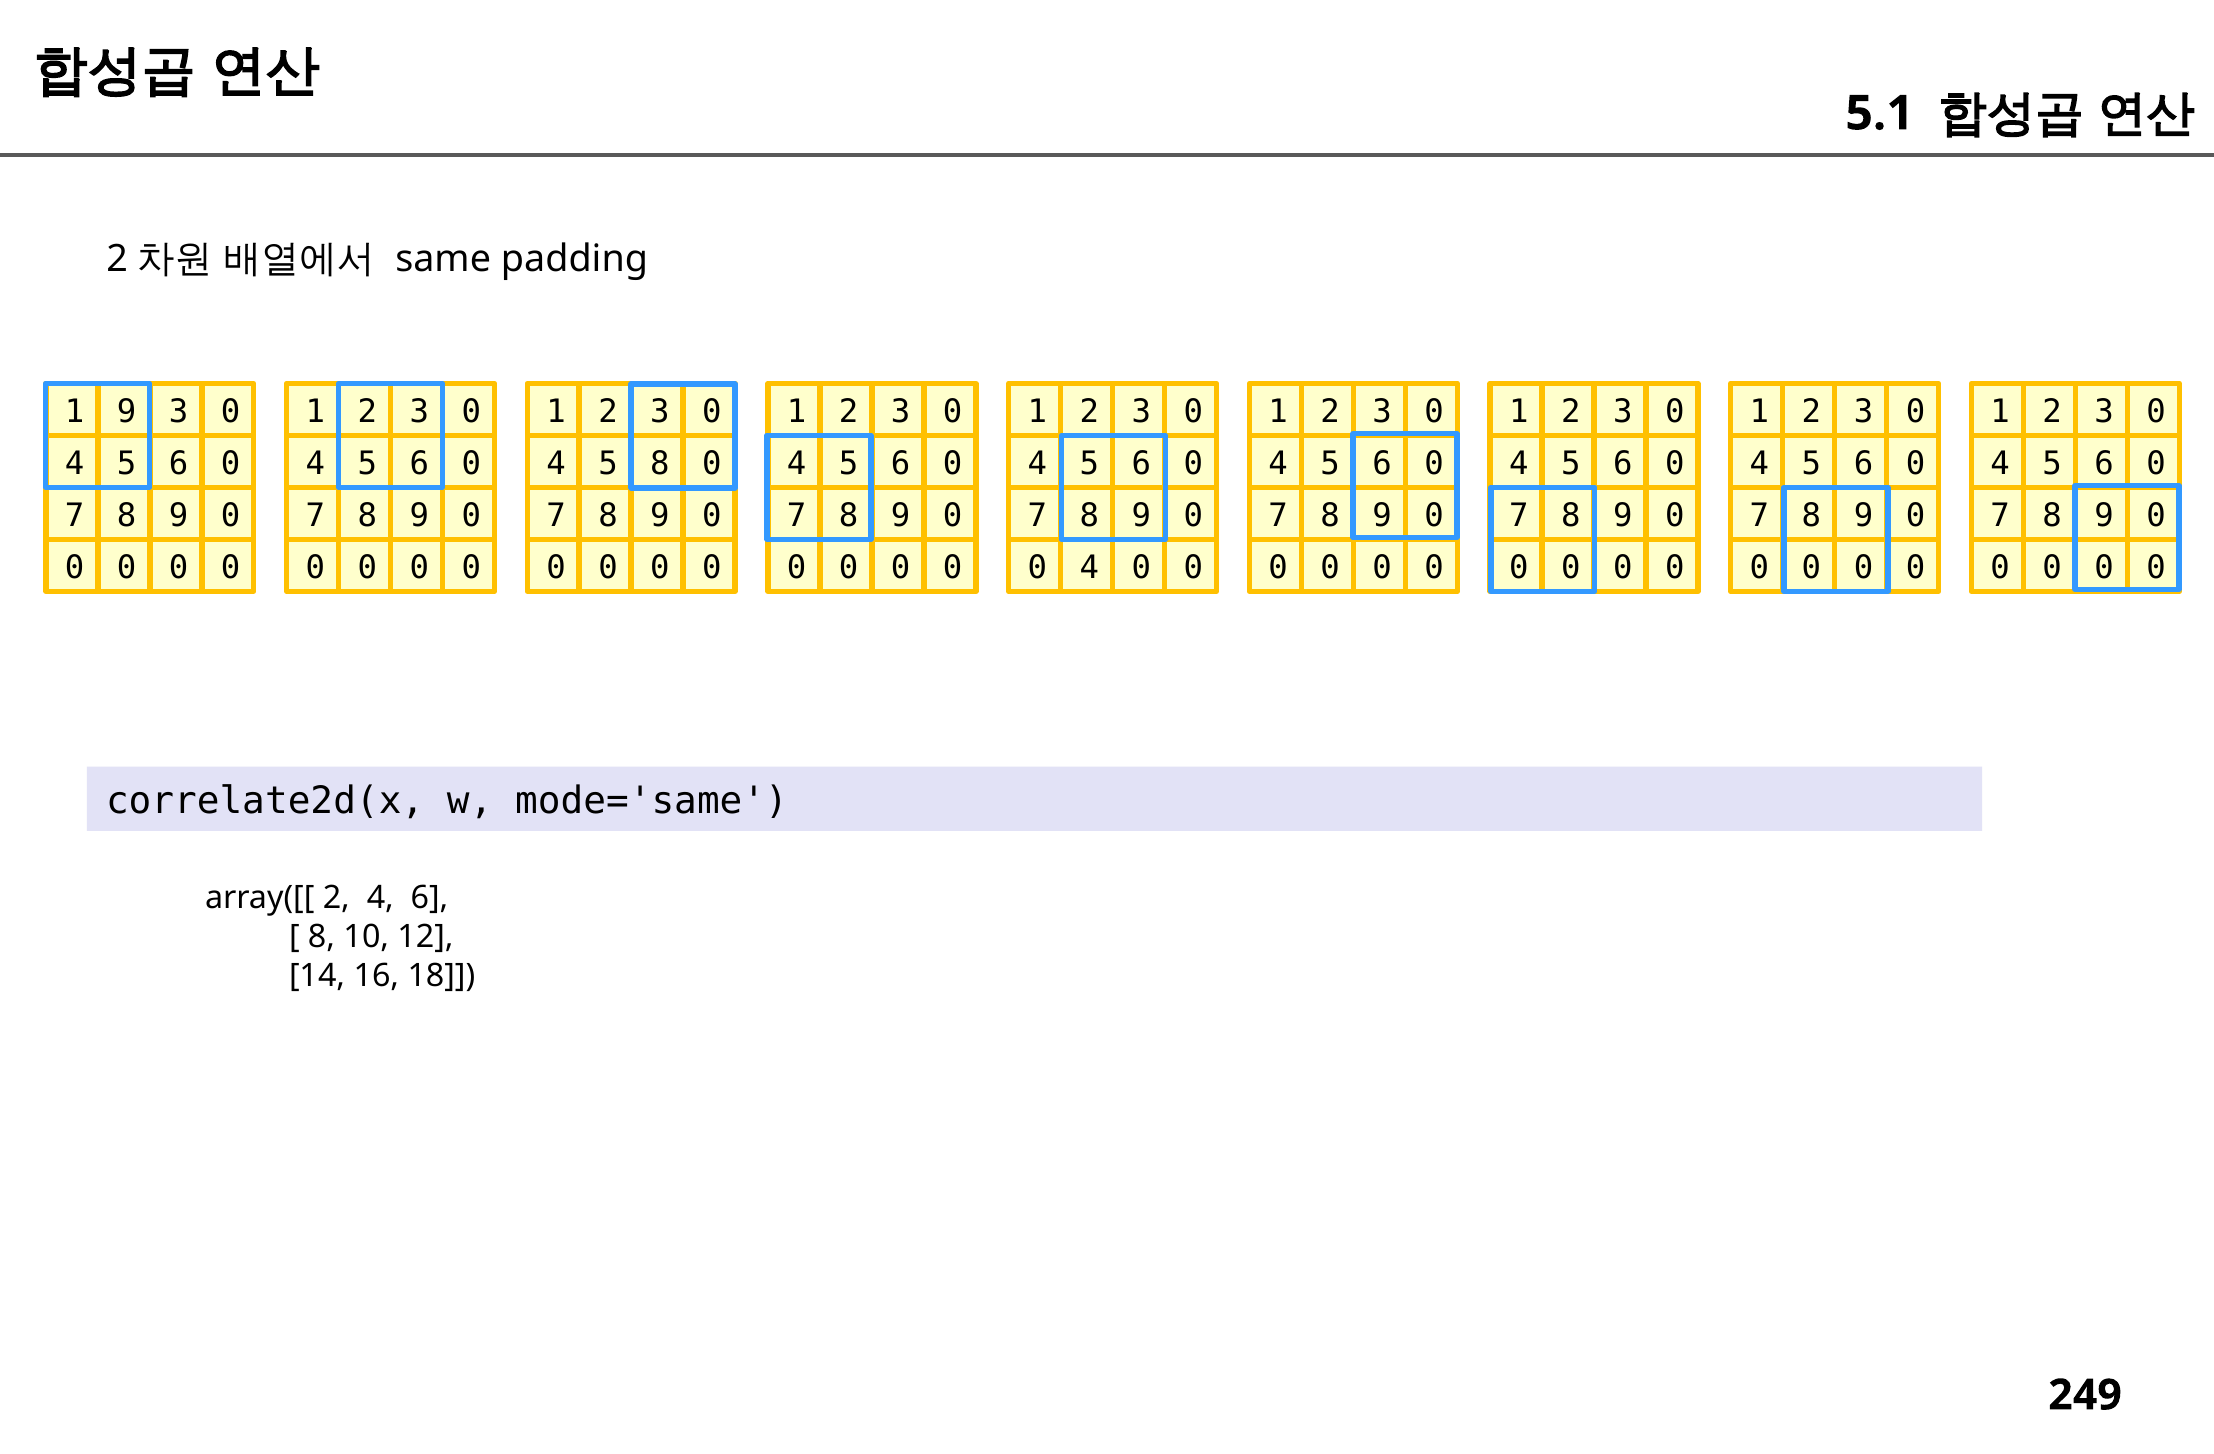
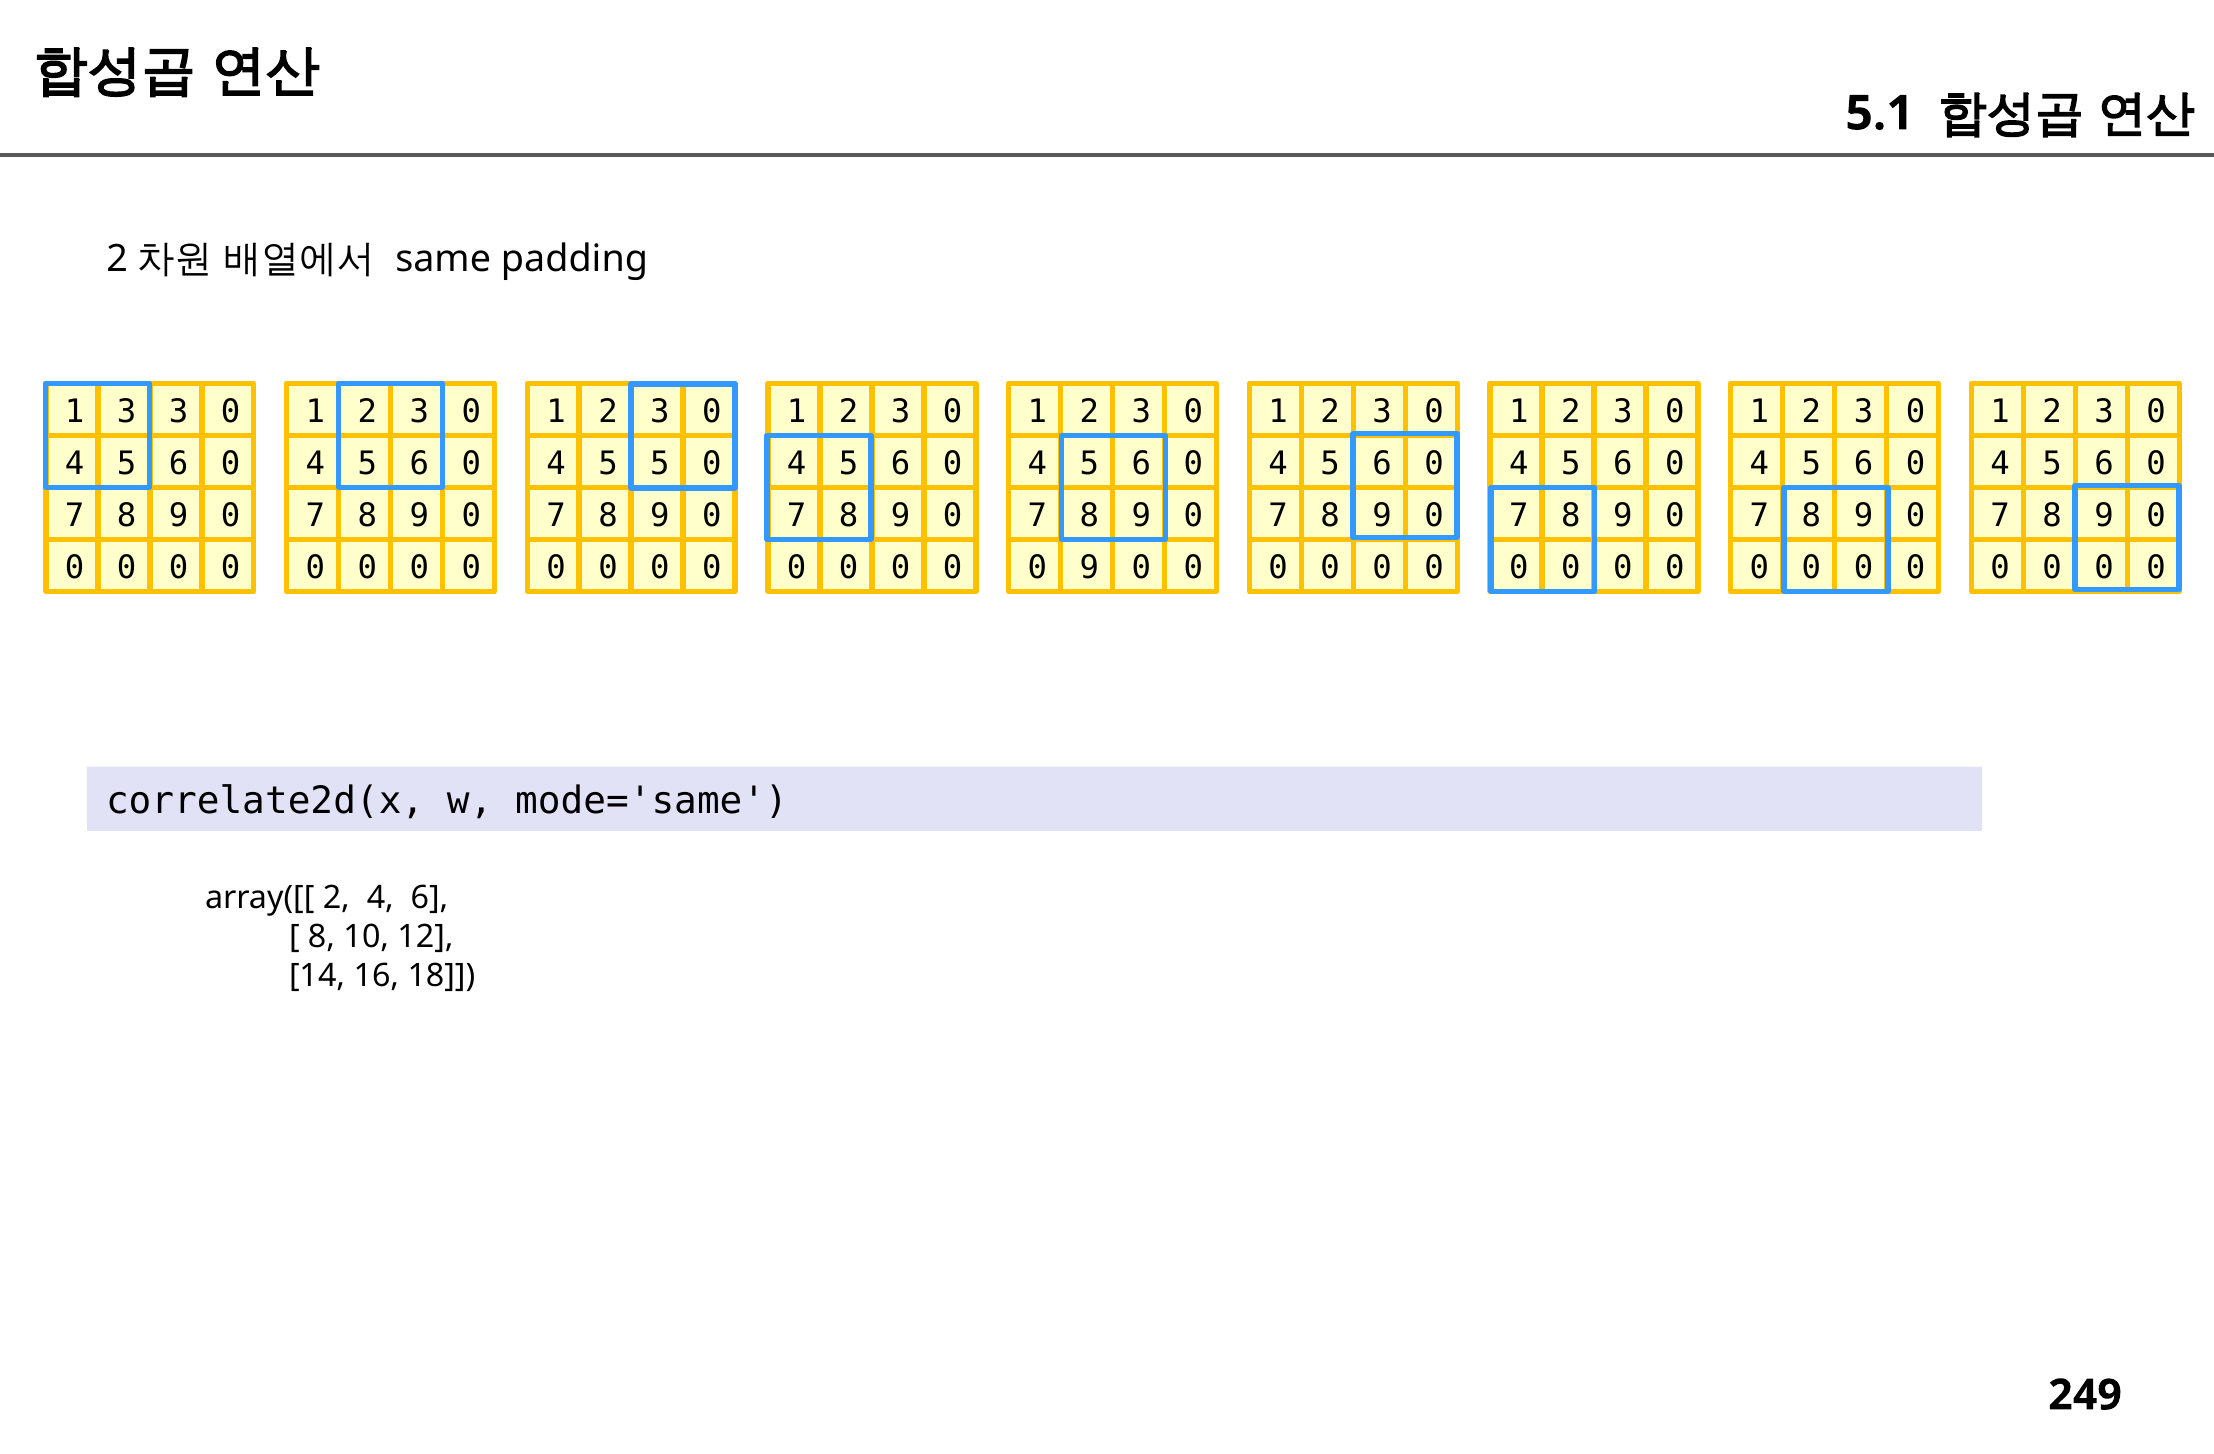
1 9: 9 -> 3
5 8: 8 -> 5
0 4: 4 -> 9
